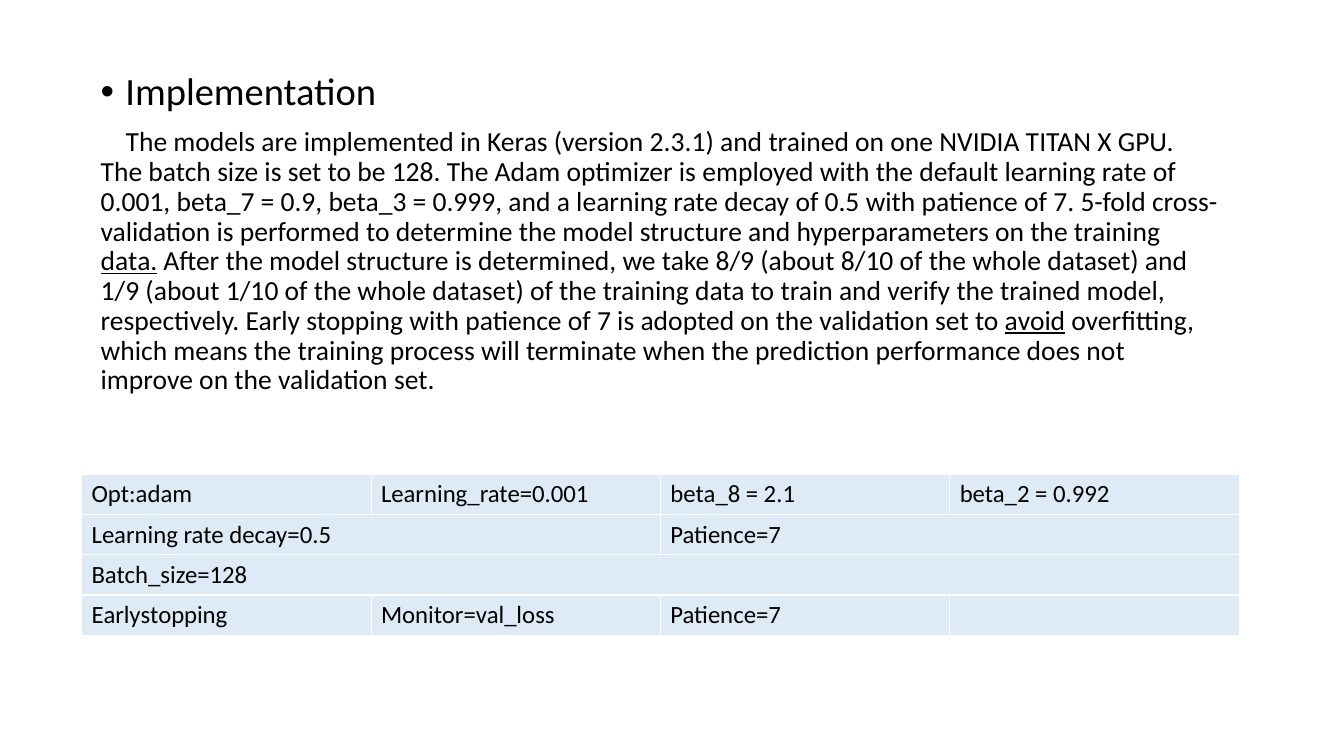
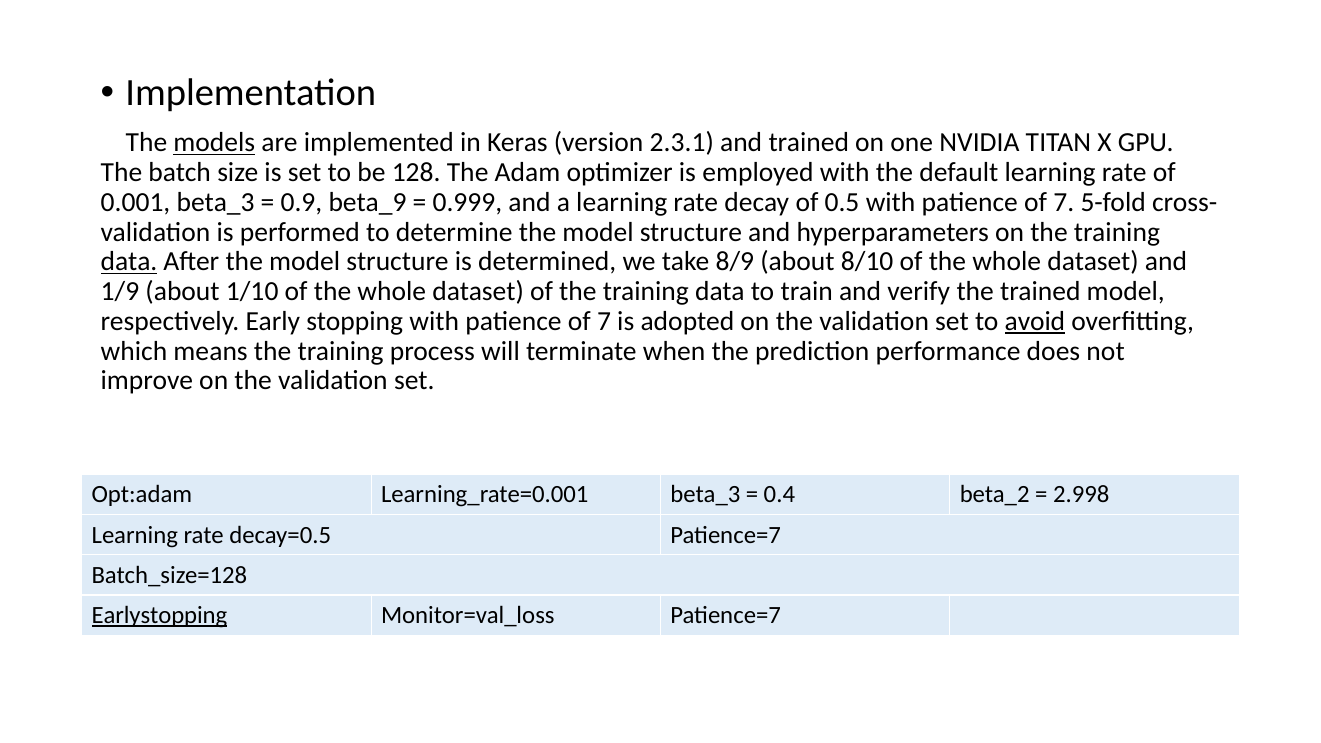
models underline: none -> present
0.001 beta_7: beta_7 -> beta_3
beta_3: beta_3 -> beta_9
beta_8 at (705, 495): beta_8 -> beta_3
2.1: 2.1 -> 0.4
0.992: 0.992 -> 2.998
Earlystopping underline: none -> present
